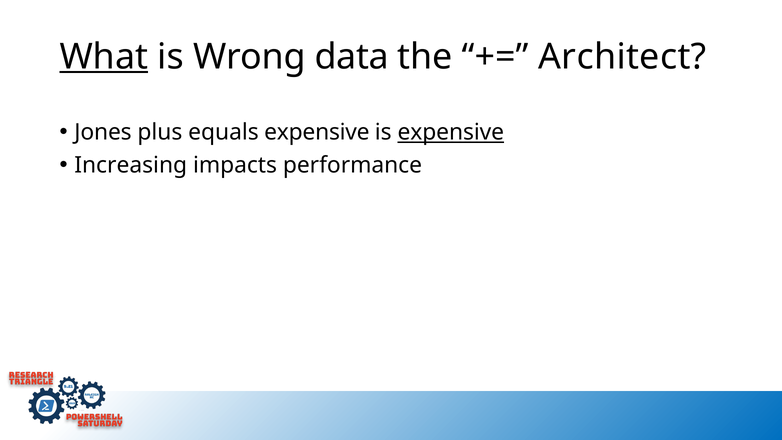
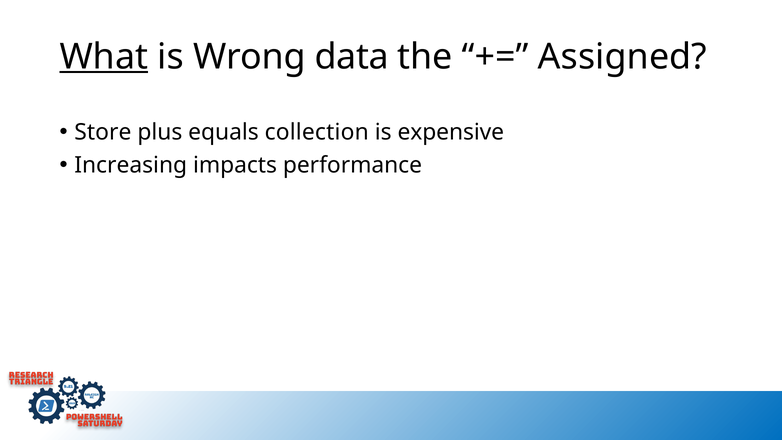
Architect: Architect -> Assigned
Jones: Jones -> Store
equals expensive: expensive -> collection
expensive at (451, 132) underline: present -> none
